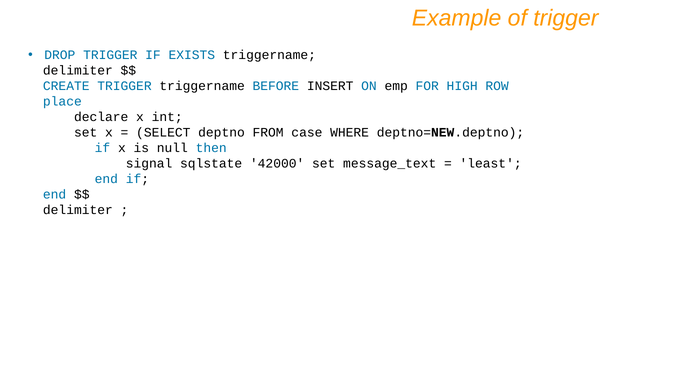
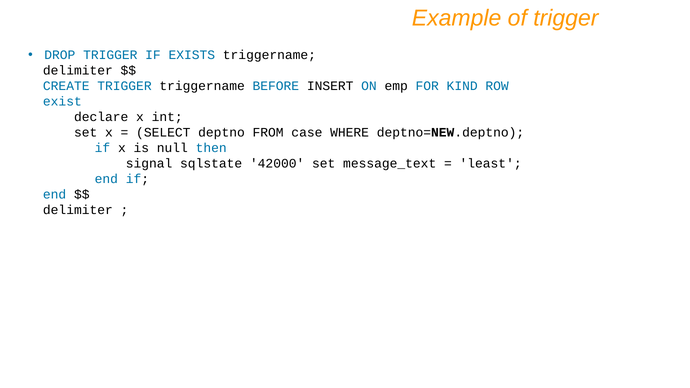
HIGH: HIGH -> KIND
place: place -> exist
